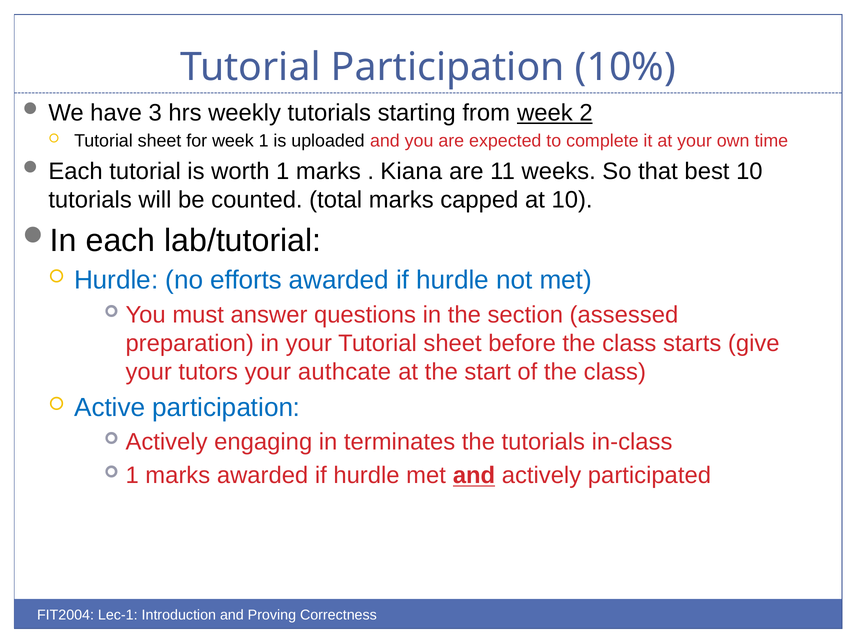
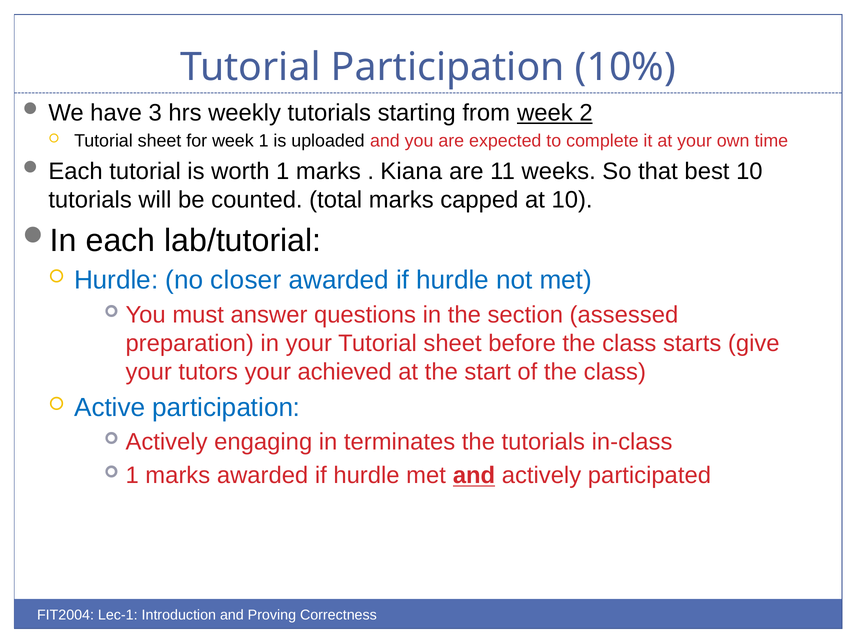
efforts: efforts -> closer
authcate: authcate -> achieved
